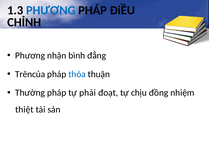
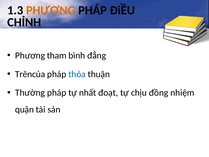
PHƯƠNG at (51, 10) colour: blue -> orange
nhận: nhận -> tham
phải: phải -> nhất
thiệt: thiệt -> quận
